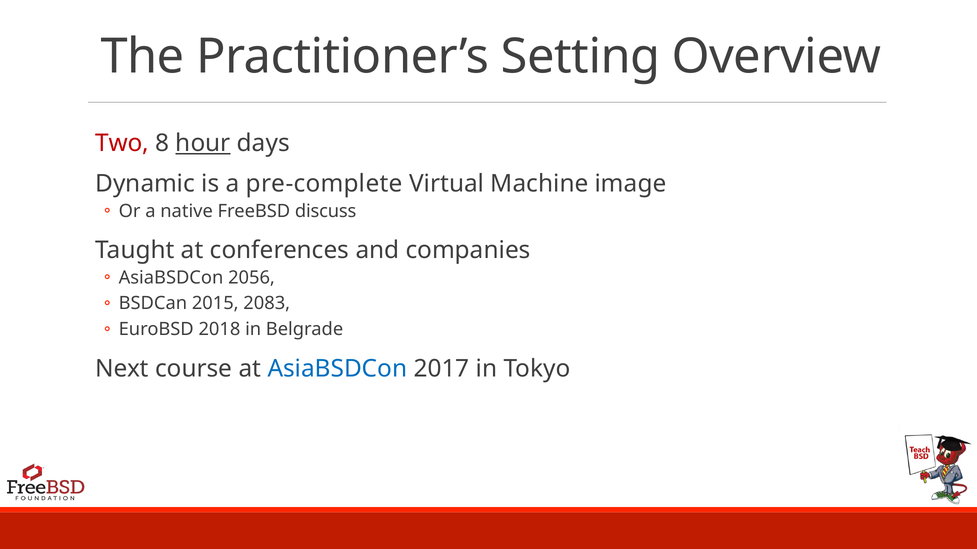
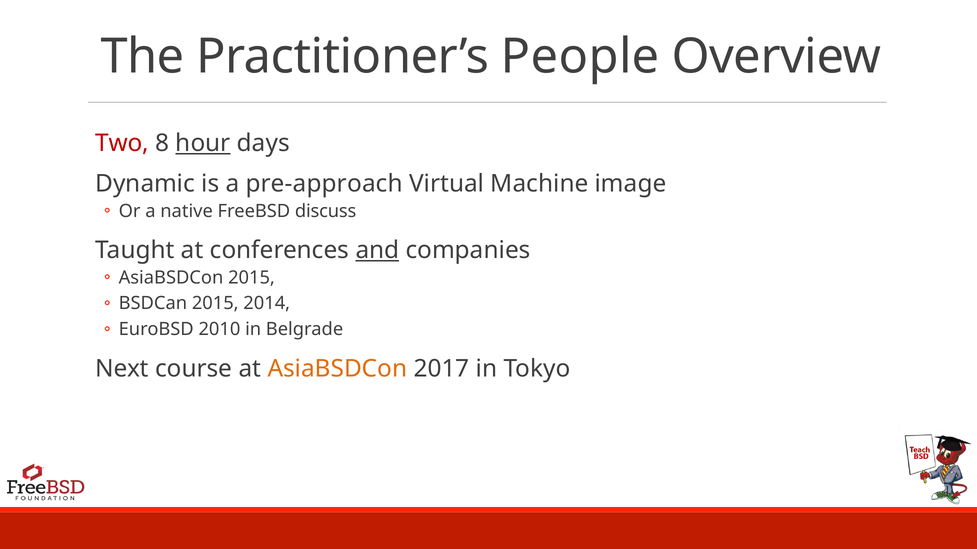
Setting: Setting -> People
pre-complete: pre-complete -> pre-approach
and underline: none -> present
AsiaBSDCon 2056: 2056 -> 2015
2083: 2083 -> 2014
2018: 2018 -> 2010
AsiaBSDCon at (337, 369) colour: blue -> orange
